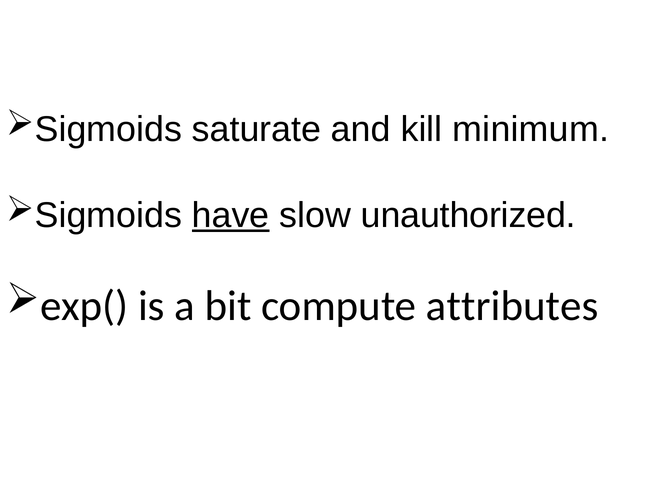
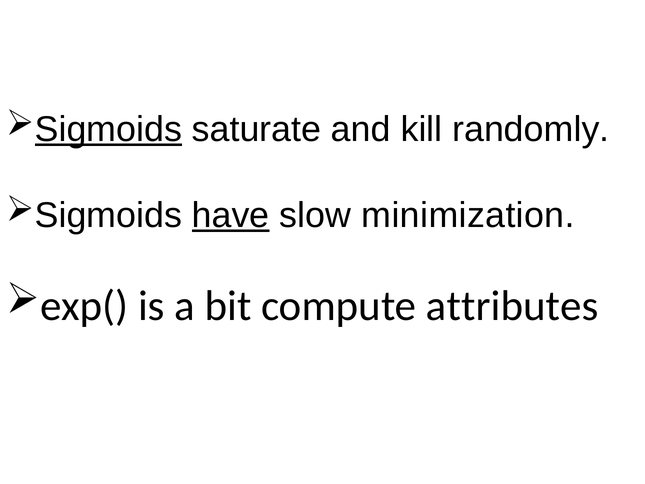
Sigmoids at (108, 129) underline: none -> present
minimum: minimum -> randomly
unauthorized: unauthorized -> minimization
